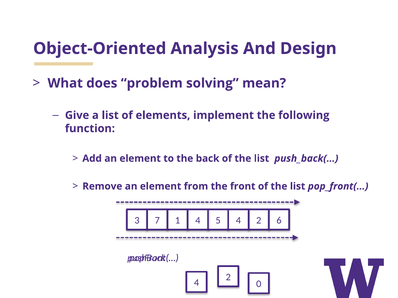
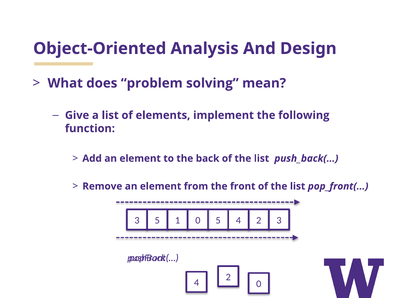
7 at (157, 221): 7 -> 5
1 4: 4 -> 0
2 6: 6 -> 3
